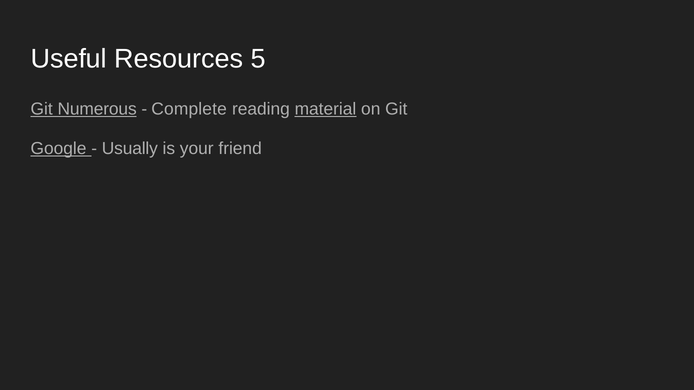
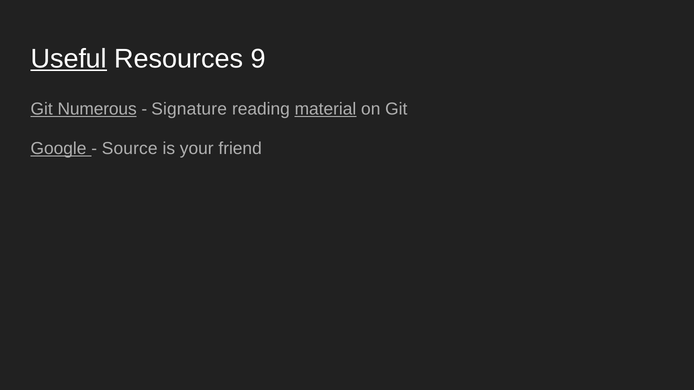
Useful underline: none -> present
5: 5 -> 9
Complete: Complete -> Signature
Usually: Usually -> Source
